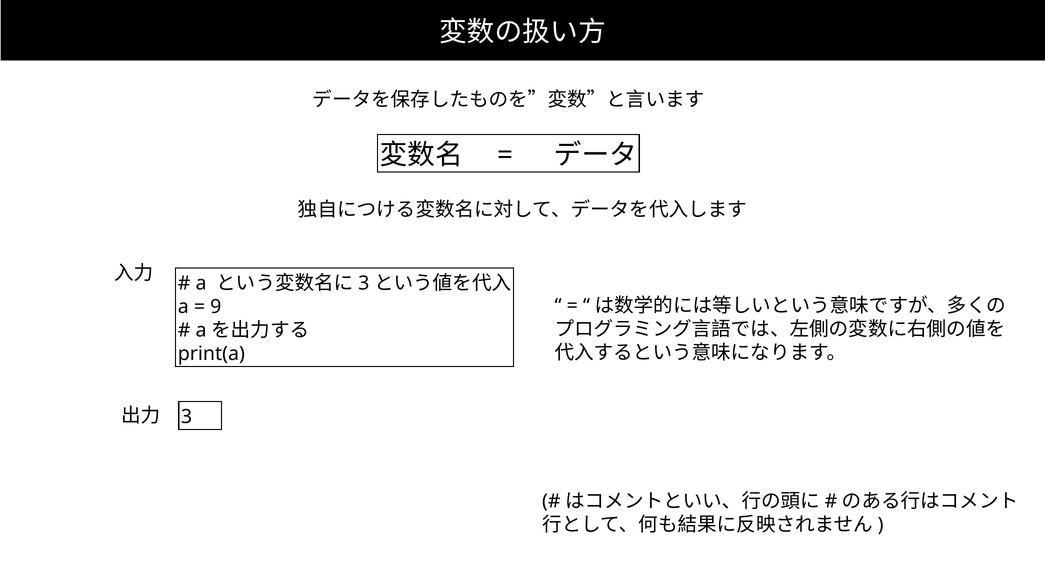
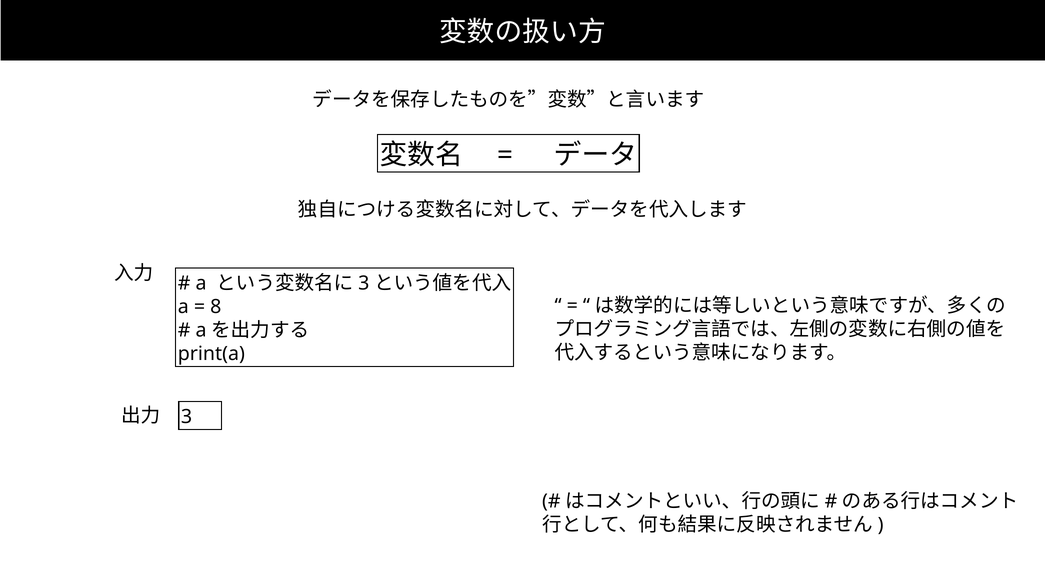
9: 9 -> 8
